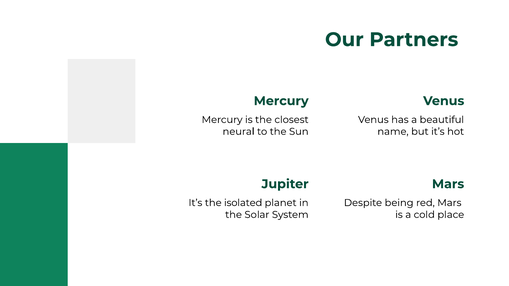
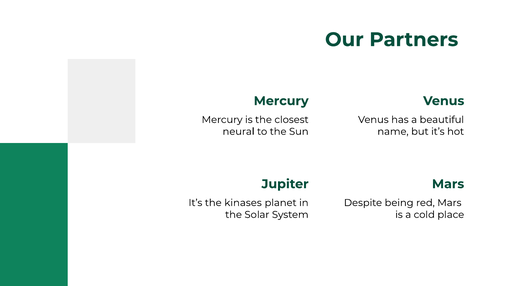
isolated: isolated -> kinases
